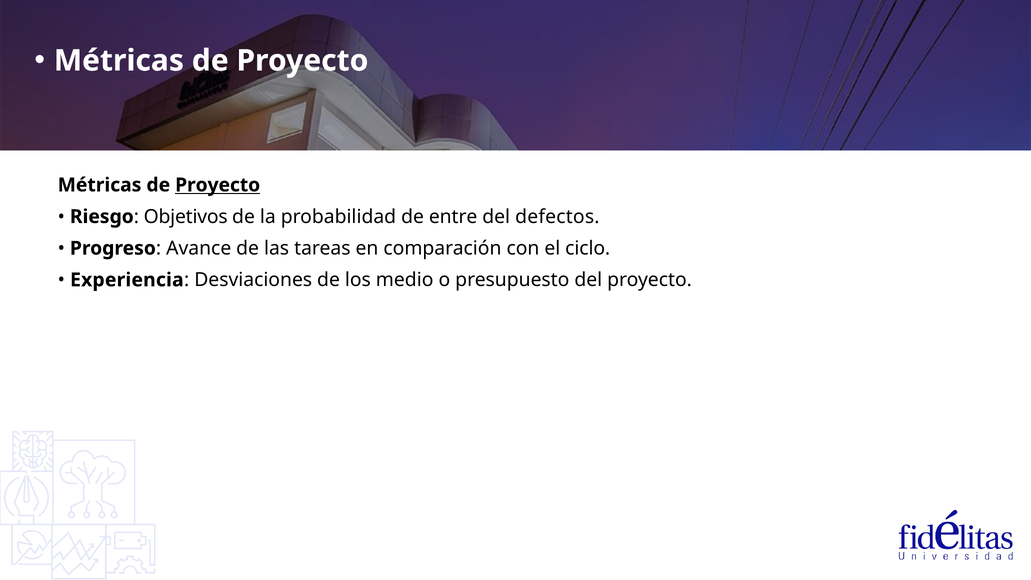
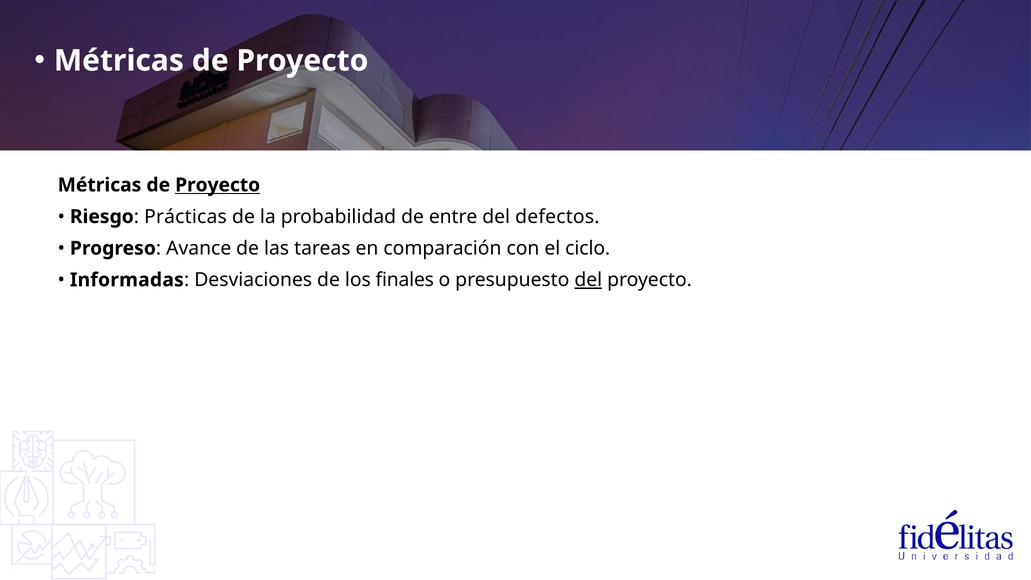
Objetivos: Objetivos -> Prácticas
Experiencia: Experiencia -> Informadas
medio: medio -> finales
del at (588, 280) underline: none -> present
